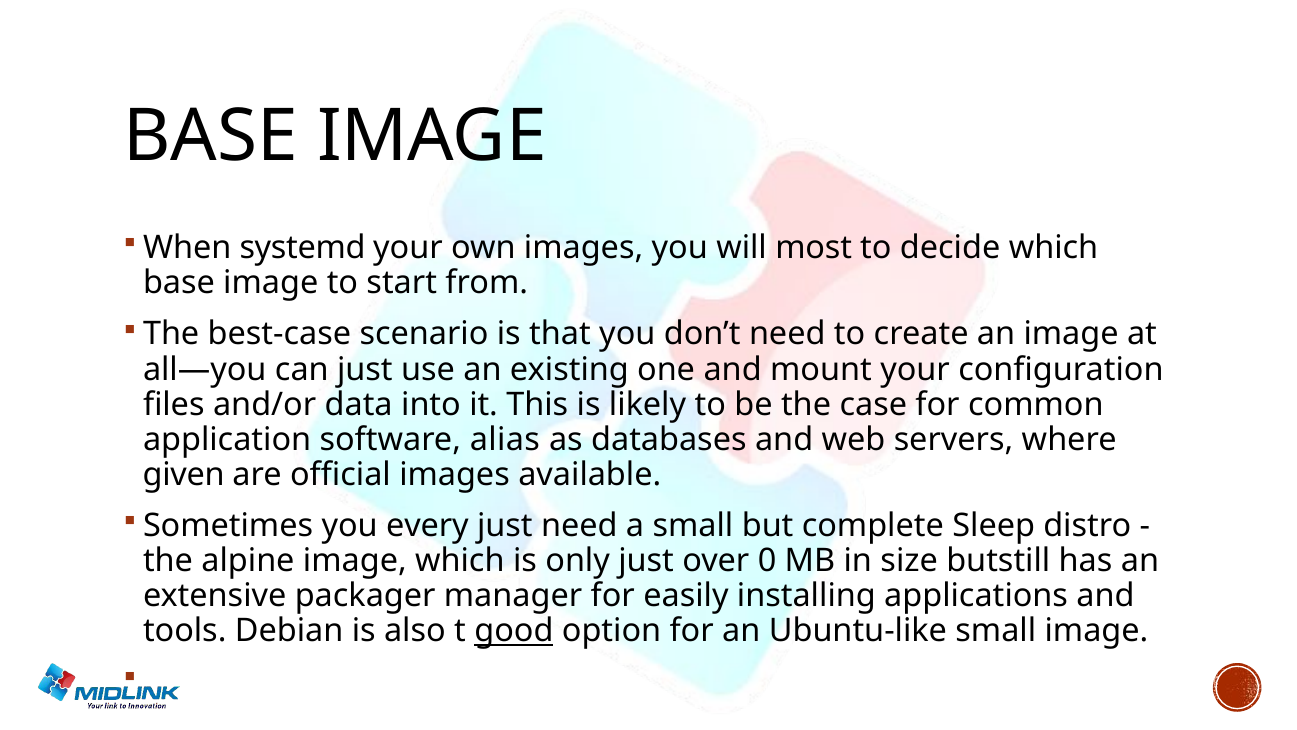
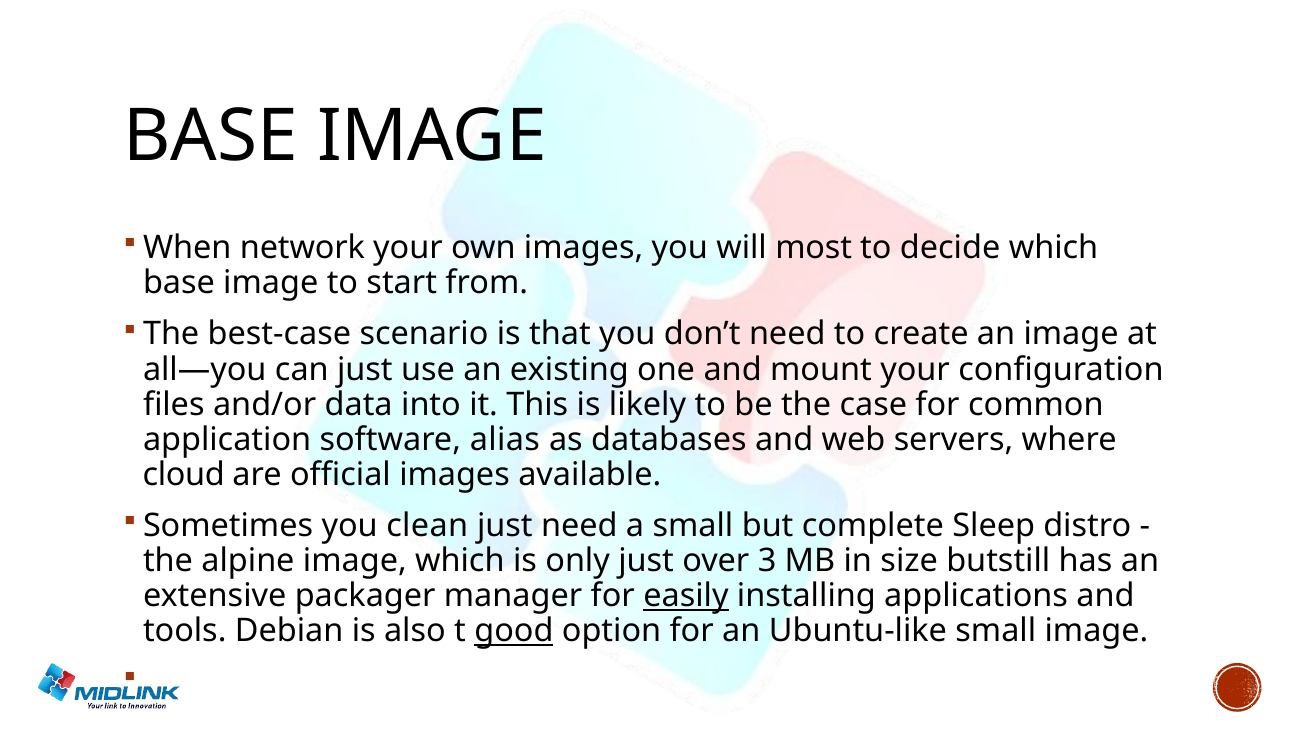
systemd: systemd -> network
given: given -> cloud
every: every -> clean
0: 0 -> 3
easily underline: none -> present
